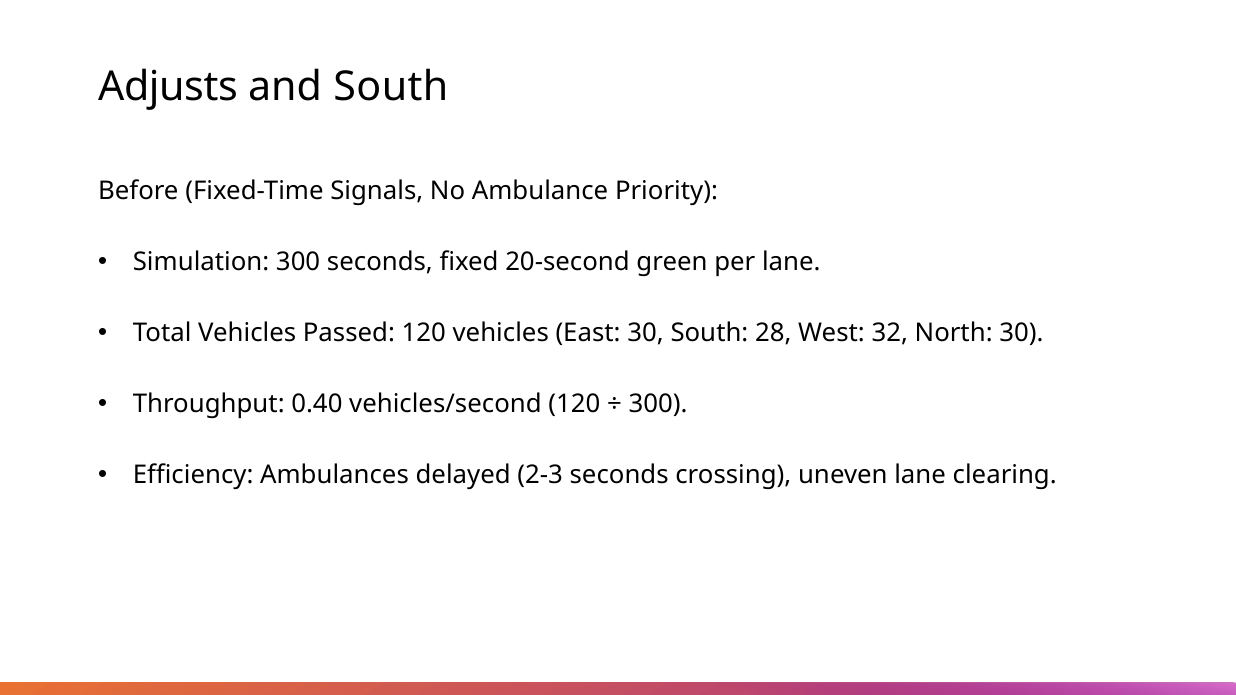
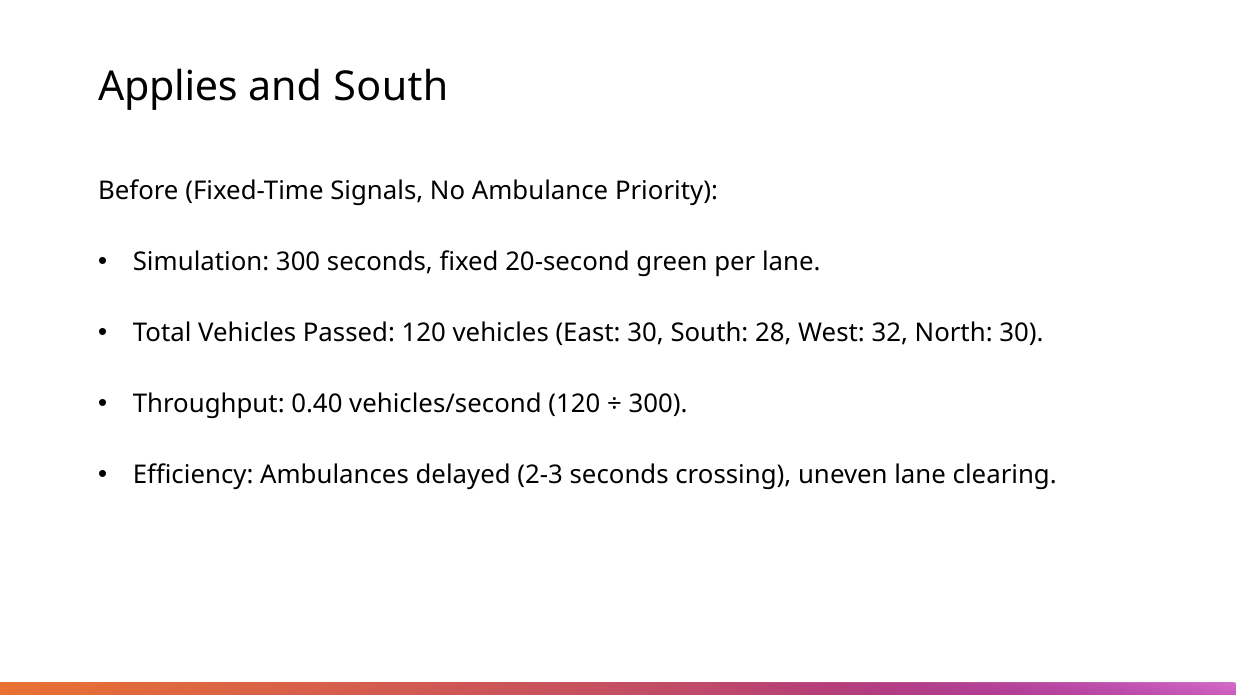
Adjusts: Adjusts -> Applies
